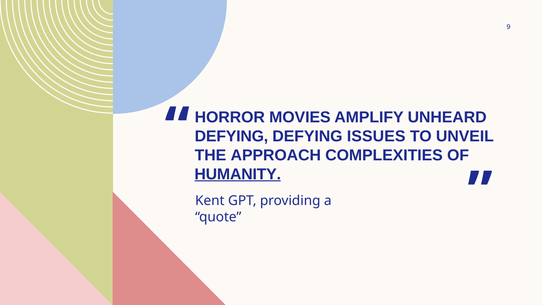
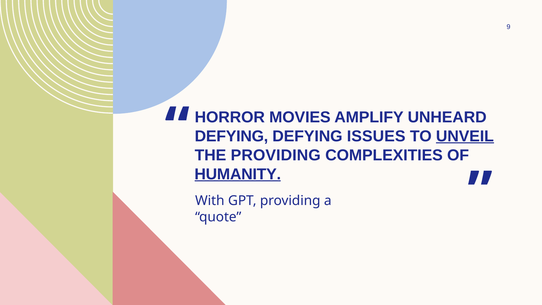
UNVEIL underline: none -> present
THE APPROACH: APPROACH -> PROVIDING
Kent: Kent -> With
